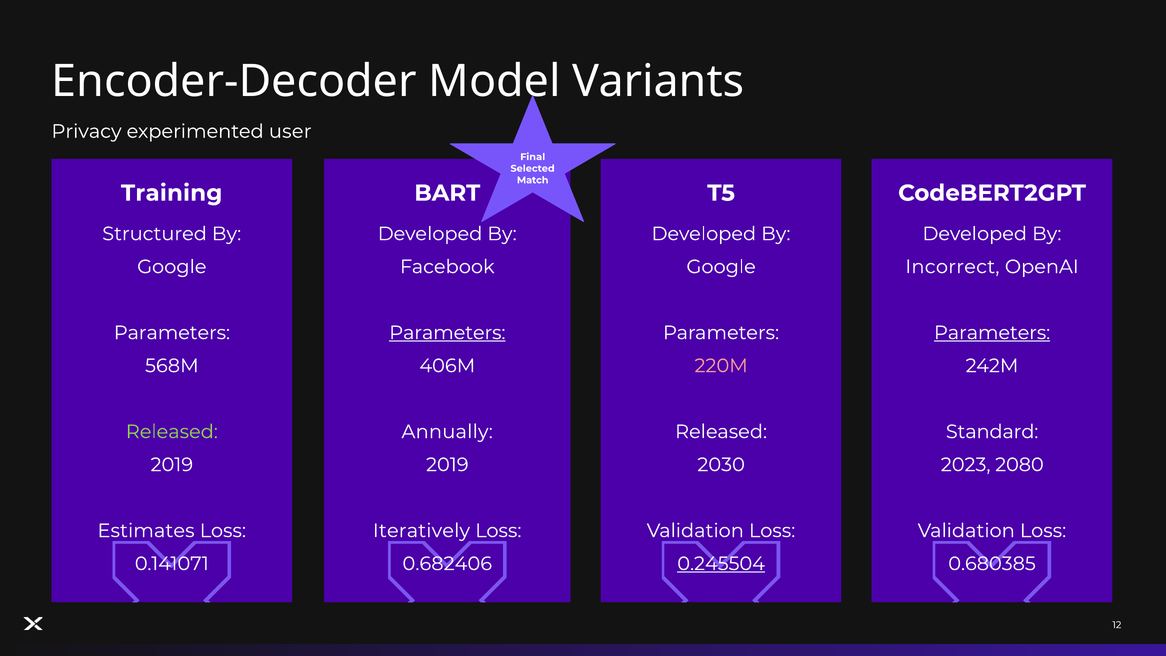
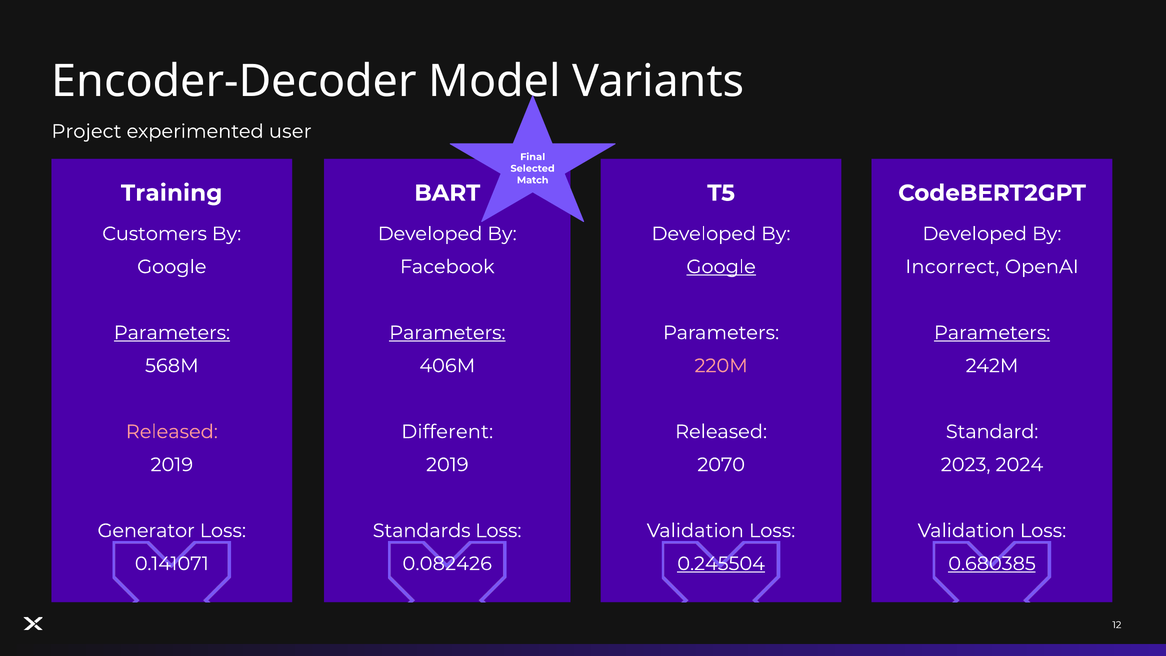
Privacy: Privacy -> Project
Structured: Structured -> Customers
Google at (721, 267) underline: none -> present
Parameters at (172, 333) underline: none -> present
Released at (172, 432) colour: light green -> pink
Annually: Annually -> Different
2030: 2030 -> 2070
2080: 2080 -> 2024
Estimates: Estimates -> Generator
Iteratively: Iteratively -> Standards
0.682406: 0.682406 -> 0.082426
0.680385 underline: none -> present
